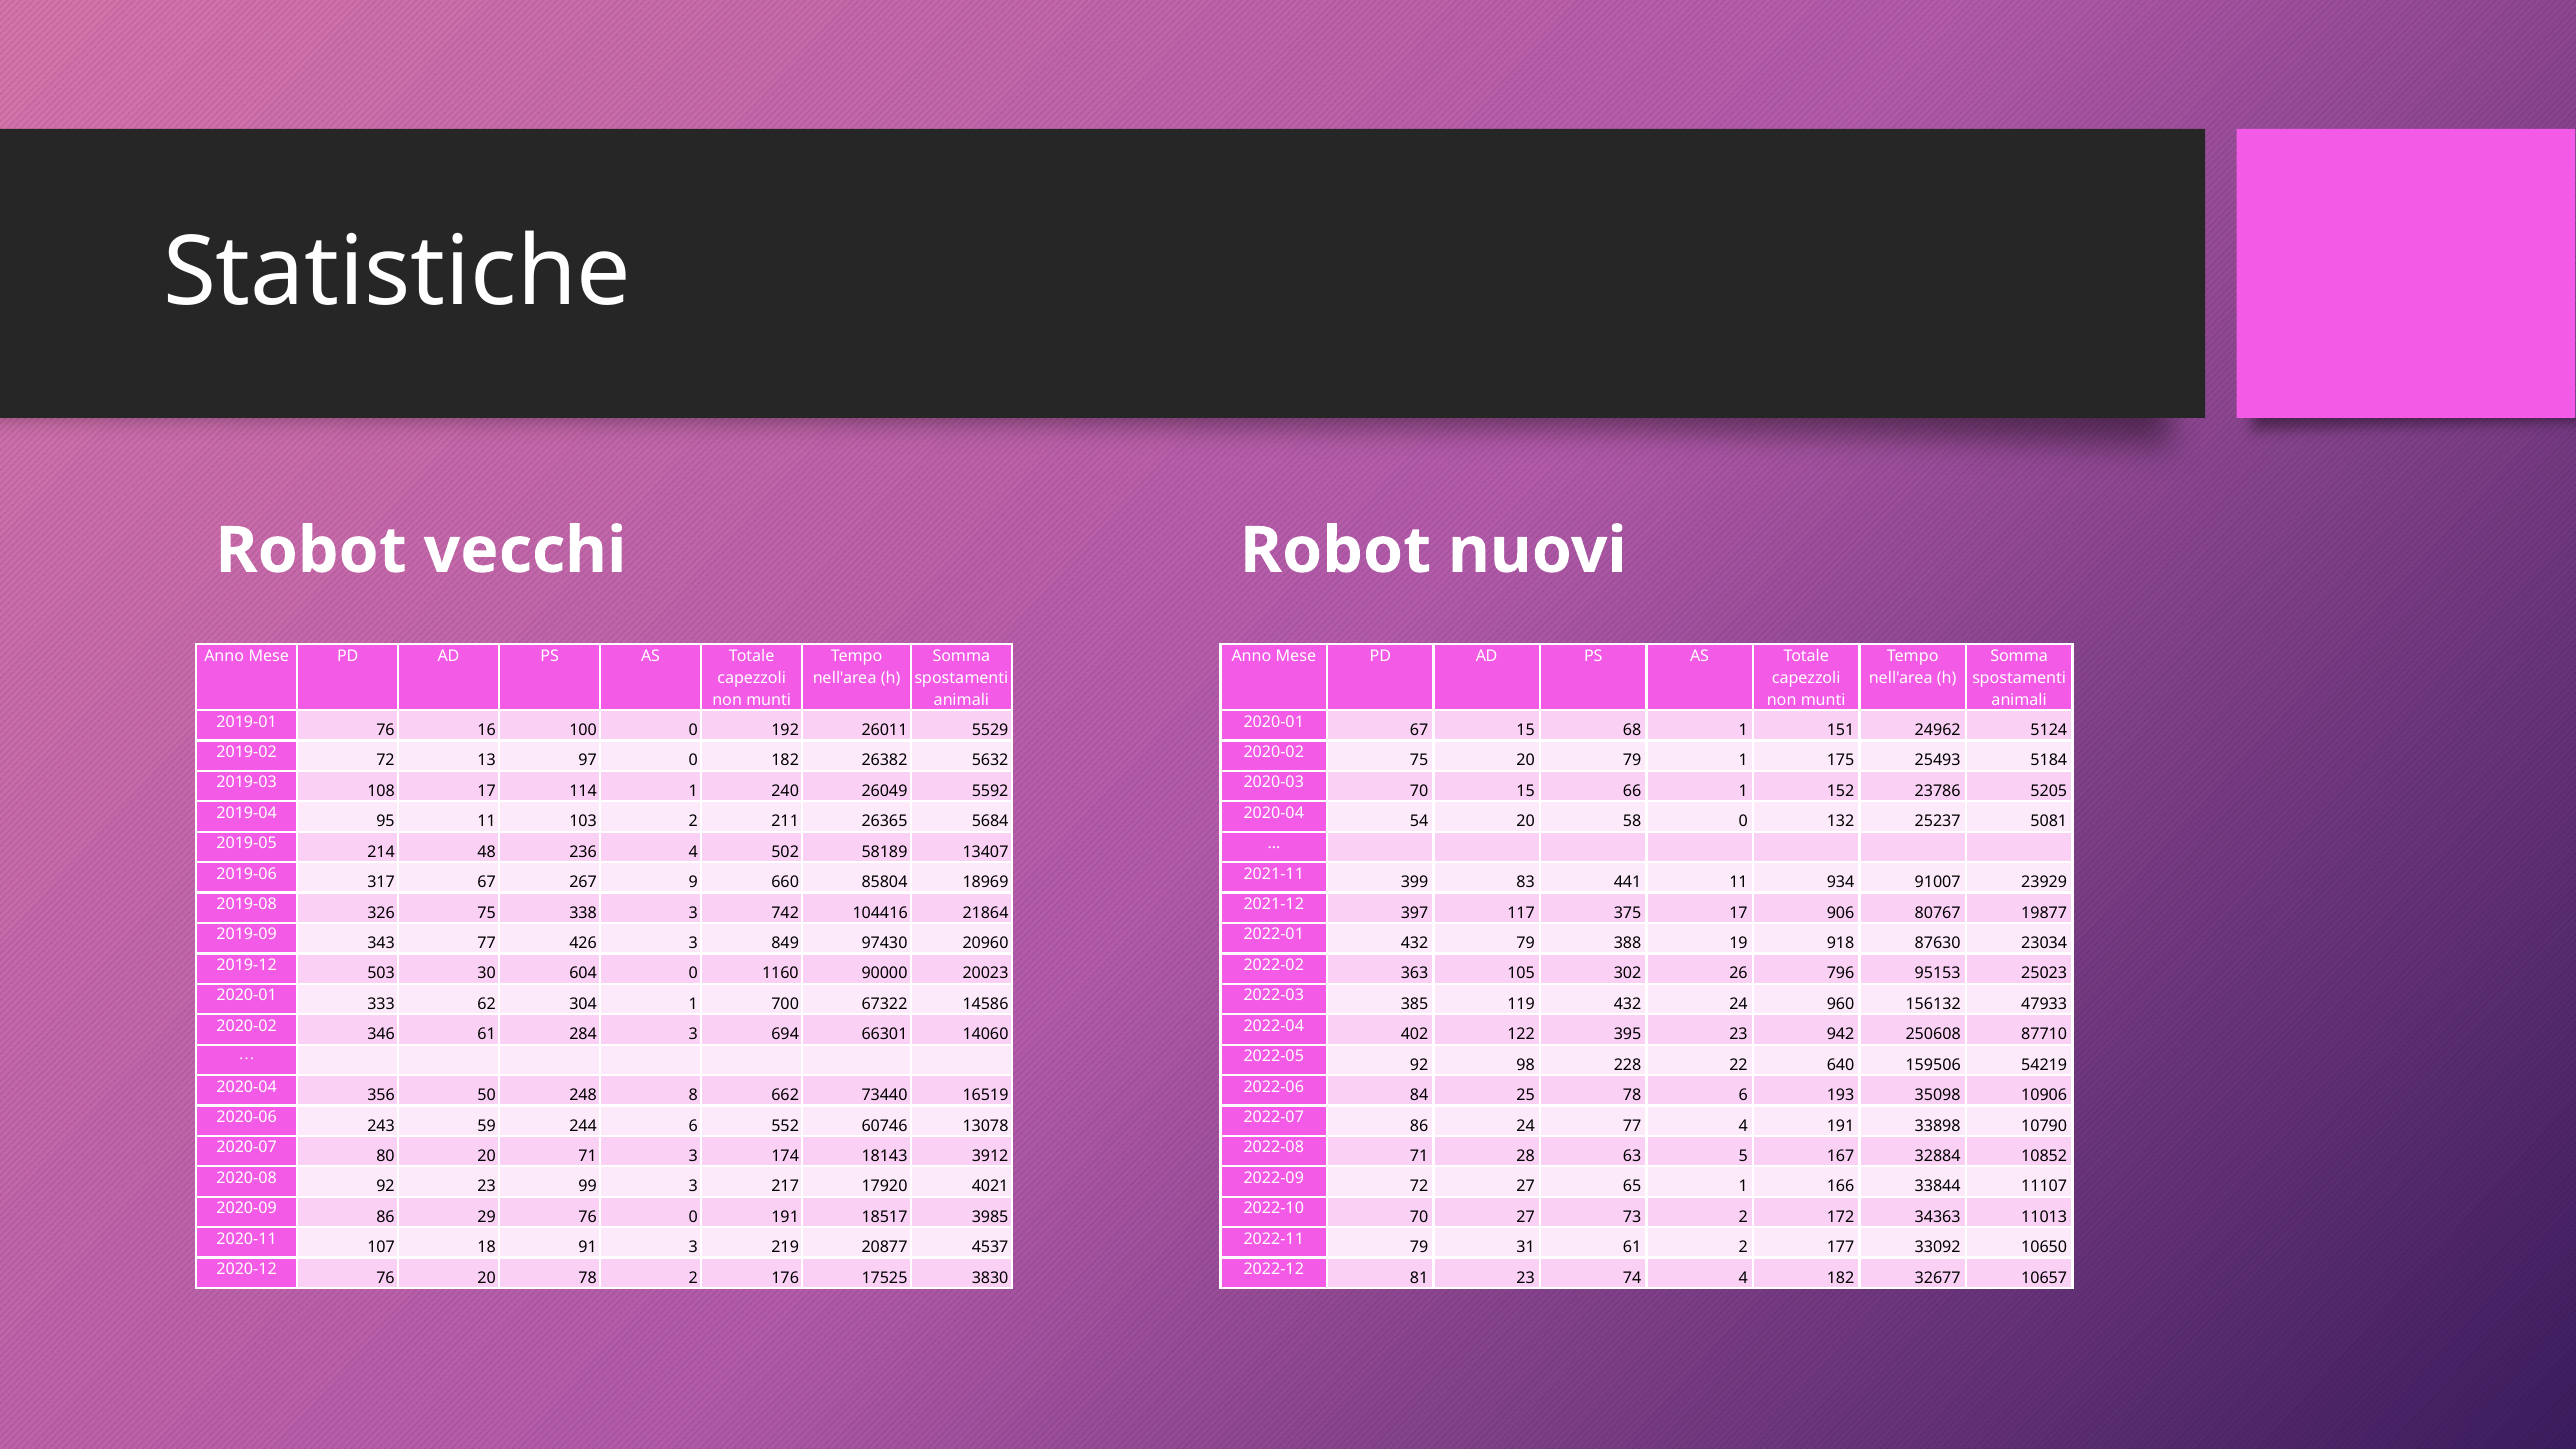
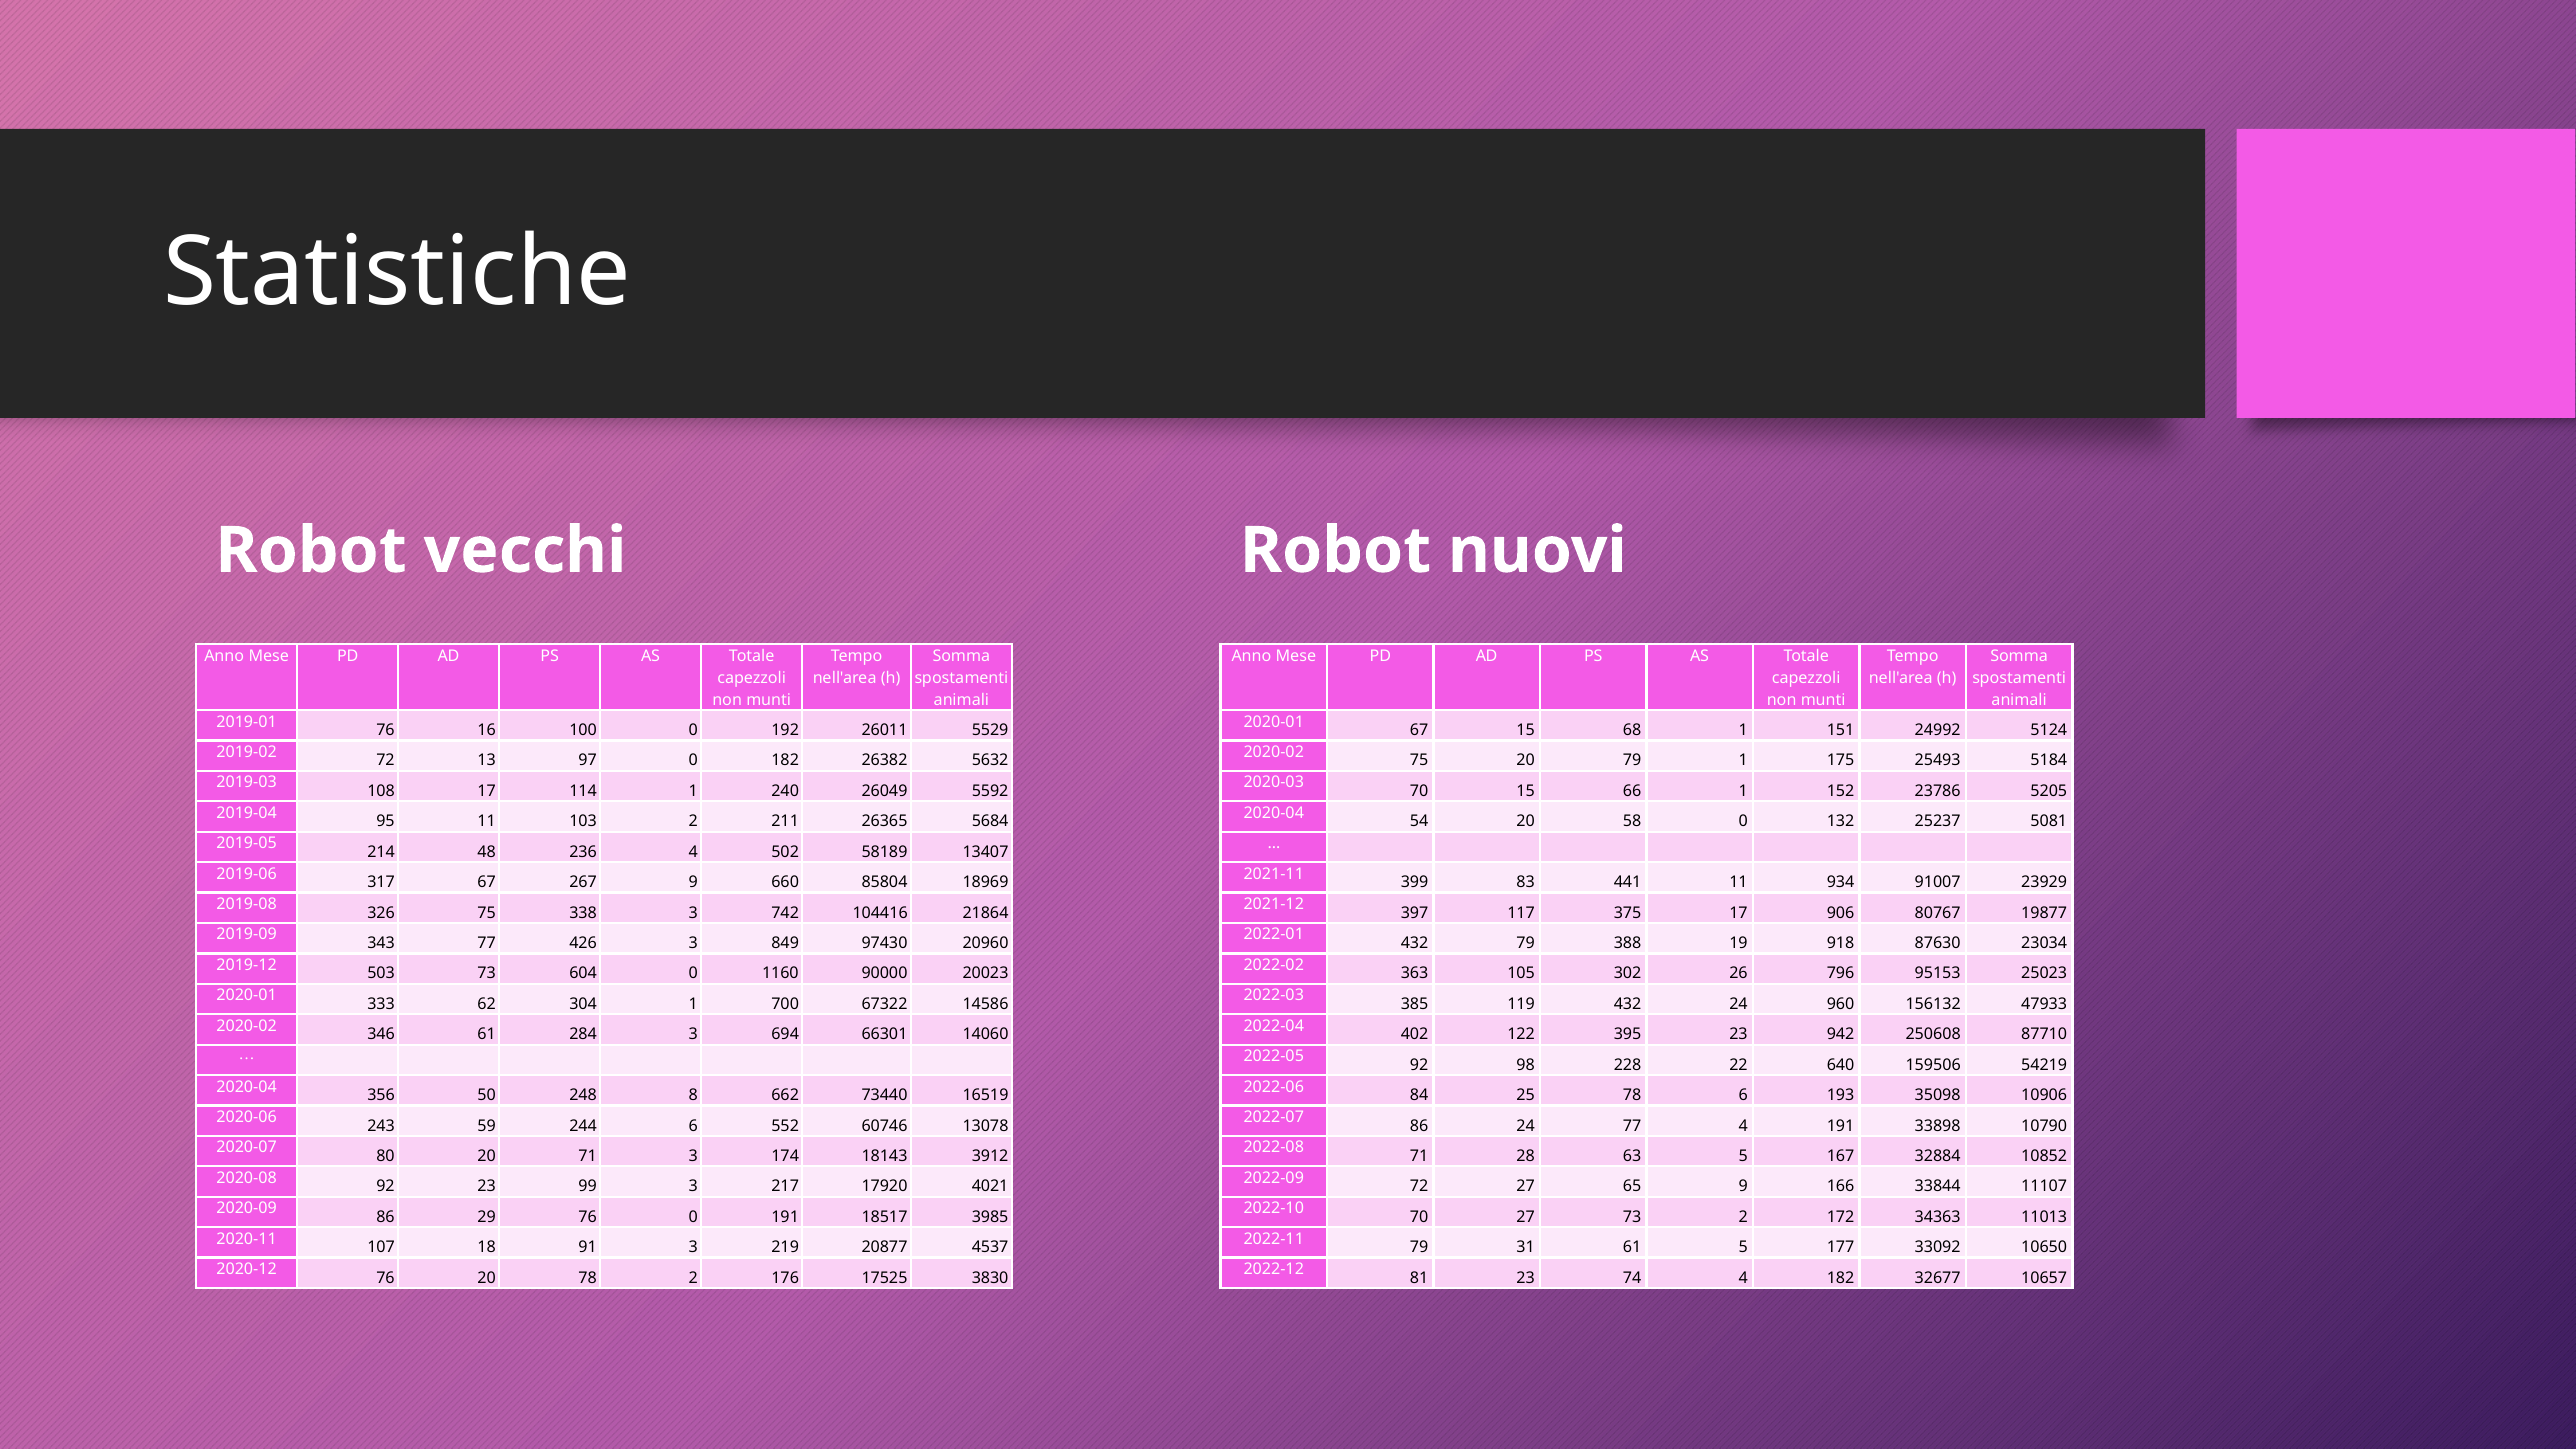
24962: 24962 -> 24992
503 30: 30 -> 73
65 1: 1 -> 9
61 2: 2 -> 5
